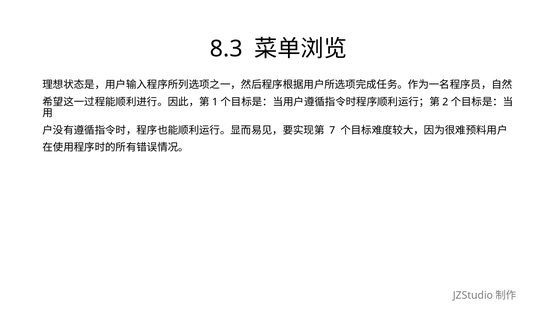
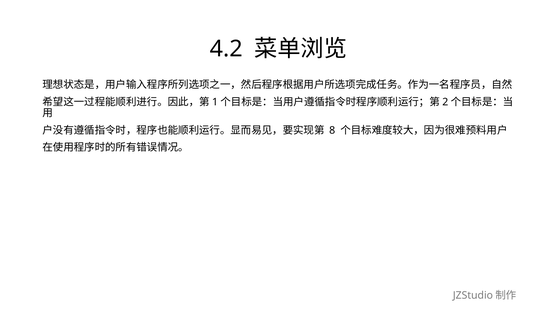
8.3: 8.3 -> 4.2
7: 7 -> 8
